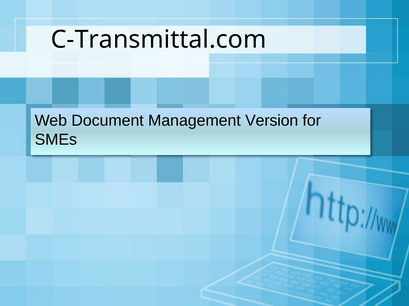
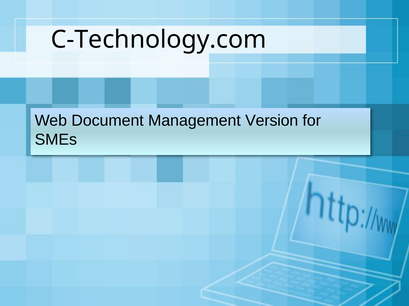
C-Transmittal.com: C-Transmittal.com -> C-Technology.com
